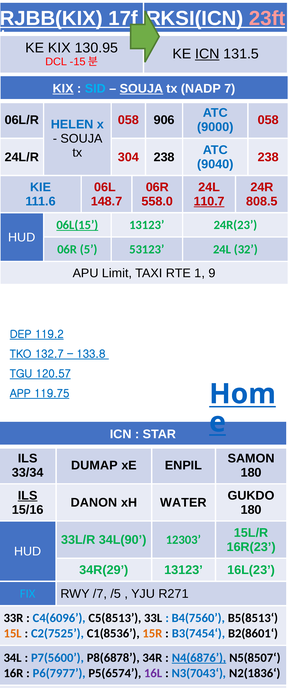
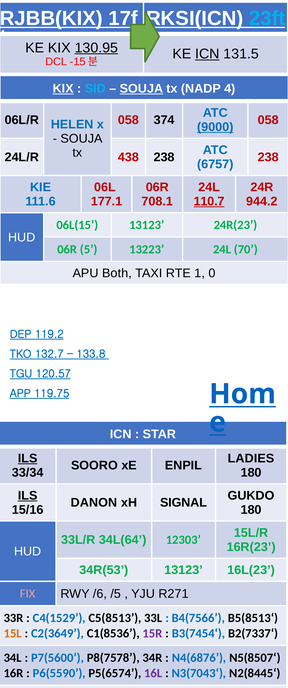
23ft colour: pink -> light blue
130.95 underline: none -> present
7: 7 -> 4
906: 906 -> 374
9000 underline: none -> present
304: 304 -> 438
9040: 9040 -> 6757
148.7: 148.7 -> 177.1
558.0: 558.0 -> 708.1
808.5: 808.5 -> 944.2
06L(15 underline: present -> none
53123: 53123 -> 13223
32: 32 -> 70
Limit: Limit -> Both
9: 9 -> 0
ILS at (28, 459) underline: none -> present
SAMON: SAMON -> LADIES
DUMAP: DUMAP -> SOORO
WATER: WATER -> SIGNAL
34L(90: 34L(90 -> 34L(64
34R(29: 34R(29 -> 34R(53
FIX colour: light blue -> pink
/7: /7 -> /6
C4(6096: C4(6096 -> C4(1529
B4(7560: B4(7560 -> B4(7566
C2(7525: C2(7525 -> C2(3649
15R colour: orange -> purple
B2(8601‘: B2(8601‘ -> B2(7337‘
P8(6878: P8(6878 -> P8(7578
N4(6876 underline: present -> none
P6(7977: P6(7977 -> P6(5590
N2(1836‘: N2(1836‘ -> N2(8445‘
